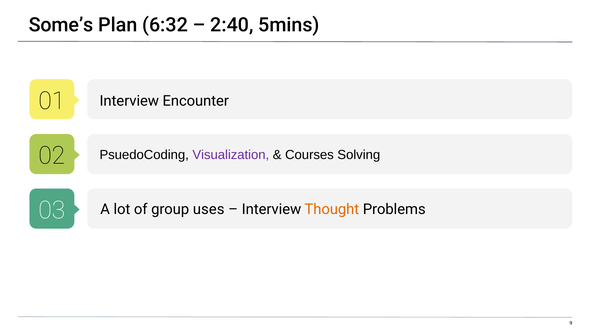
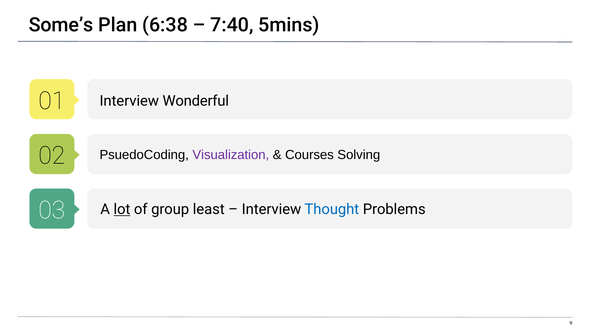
6:32: 6:32 -> 6:38
2:40: 2:40 -> 7:40
Encounter: Encounter -> Wonderful
lot underline: none -> present
uses: uses -> least
Thought colour: orange -> blue
